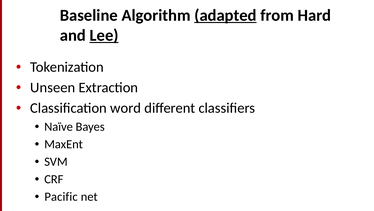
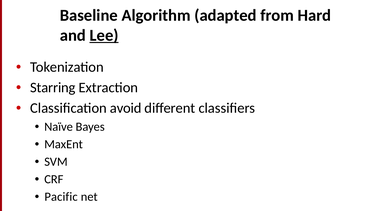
adapted underline: present -> none
Unseen: Unseen -> Starring
word: word -> avoid
